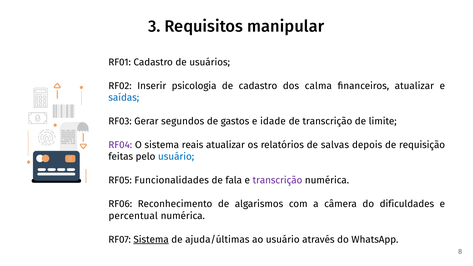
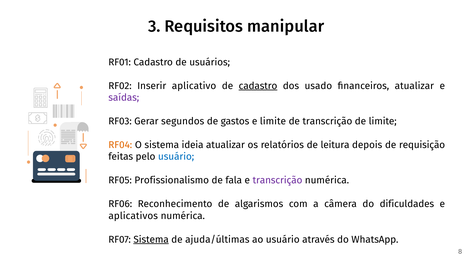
psicologia: psicologia -> aplicativo
cadastro at (258, 86) underline: none -> present
calma: calma -> usado
saídas colour: blue -> purple
e idade: idade -> limite
RF04 colour: purple -> orange
reais: reais -> ideia
salvas: salvas -> leitura
Funcionalidades: Funcionalidades -> Profissionalismo
percentual: percentual -> aplicativos
